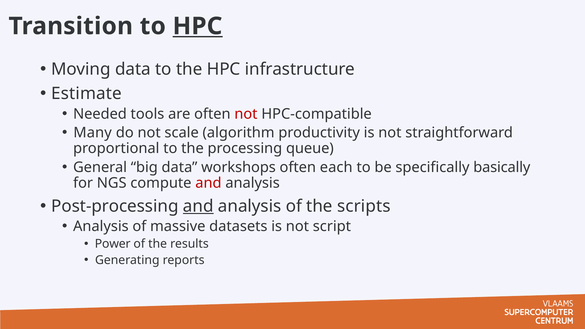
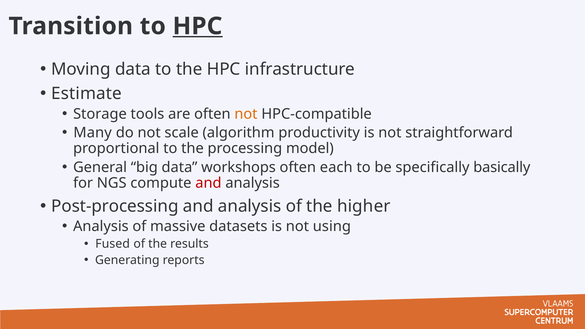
Needed: Needed -> Storage
not at (246, 114) colour: red -> orange
queue: queue -> model
and at (198, 206) underline: present -> none
scripts: scripts -> higher
script: script -> using
Power: Power -> Fused
